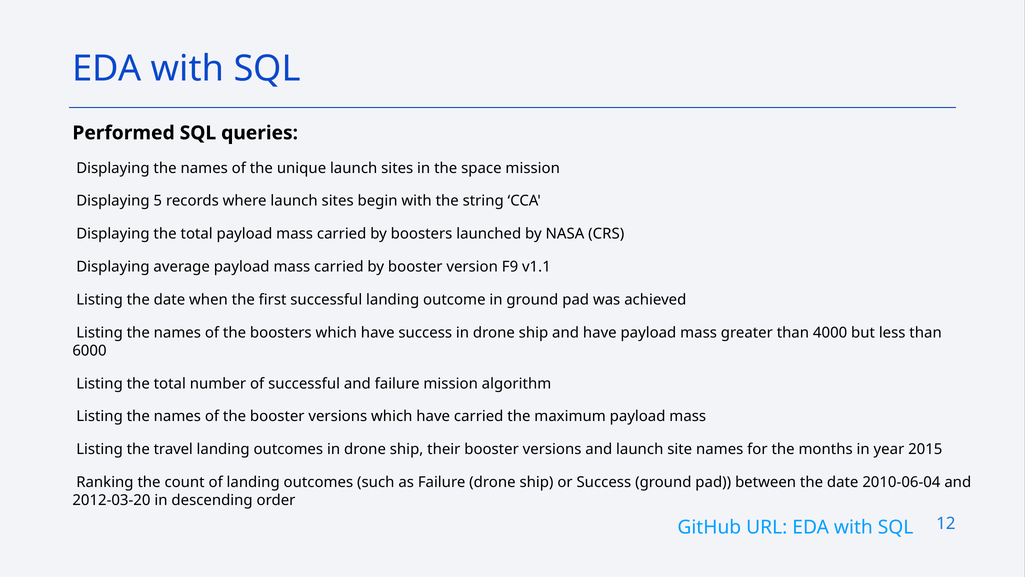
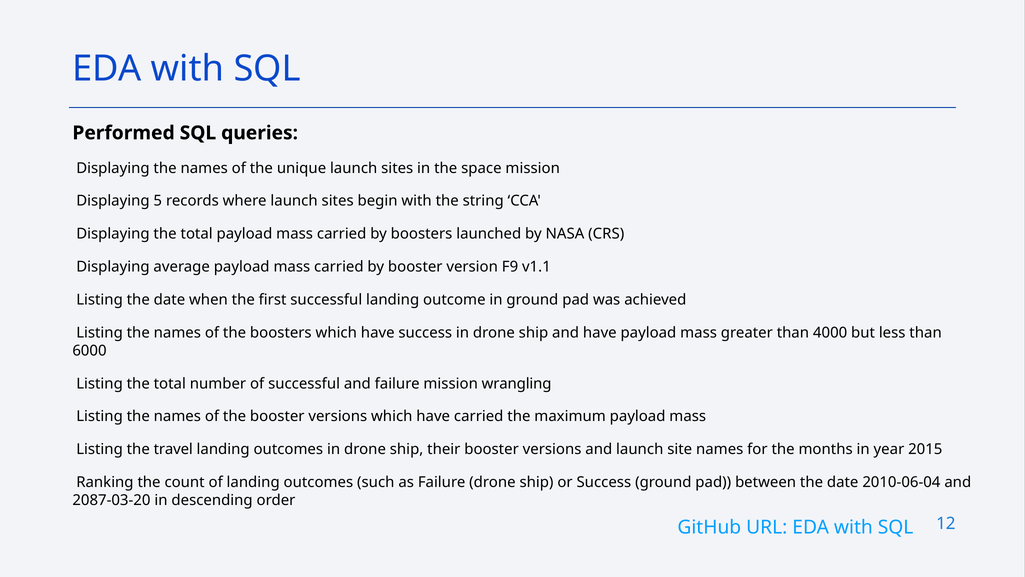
algorithm: algorithm -> wrangling
2012-03-20: 2012-03-20 -> 2087-03-20
